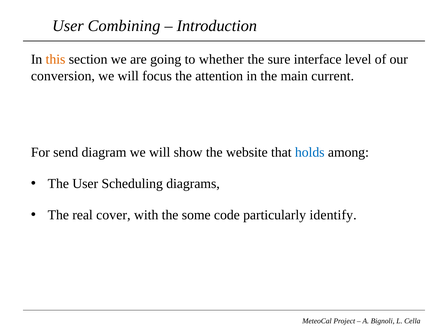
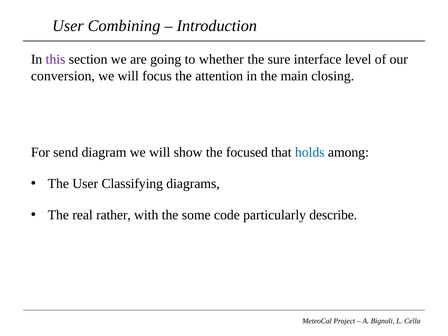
this colour: orange -> purple
current: current -> closing
website: website -> focused
Scheduling: Scheduling -> Classifying
cover: cover -> rather
identify: identify -> describe
